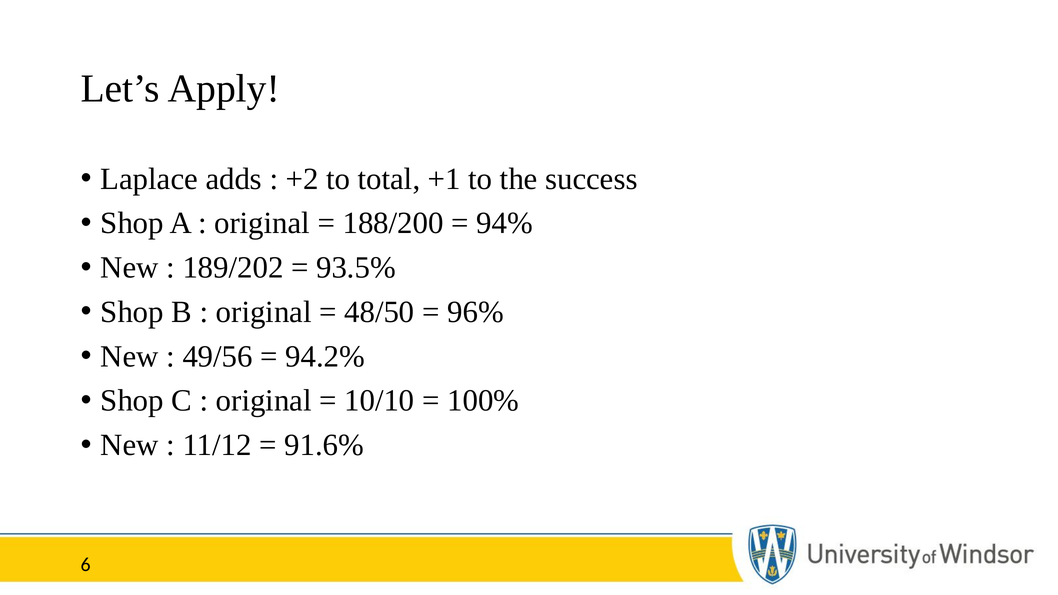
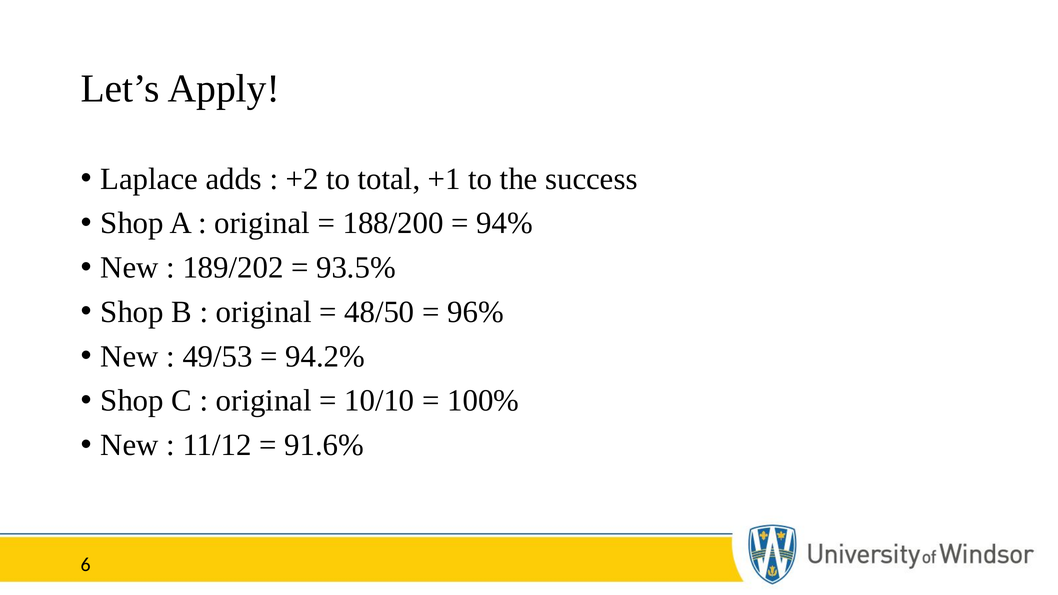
49/56: 49/56 -> 49/53
